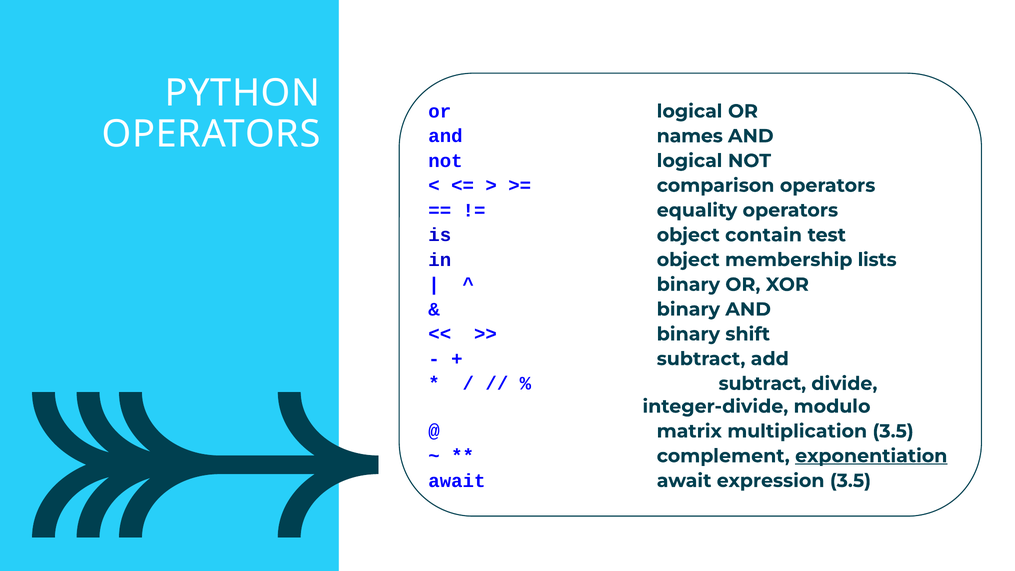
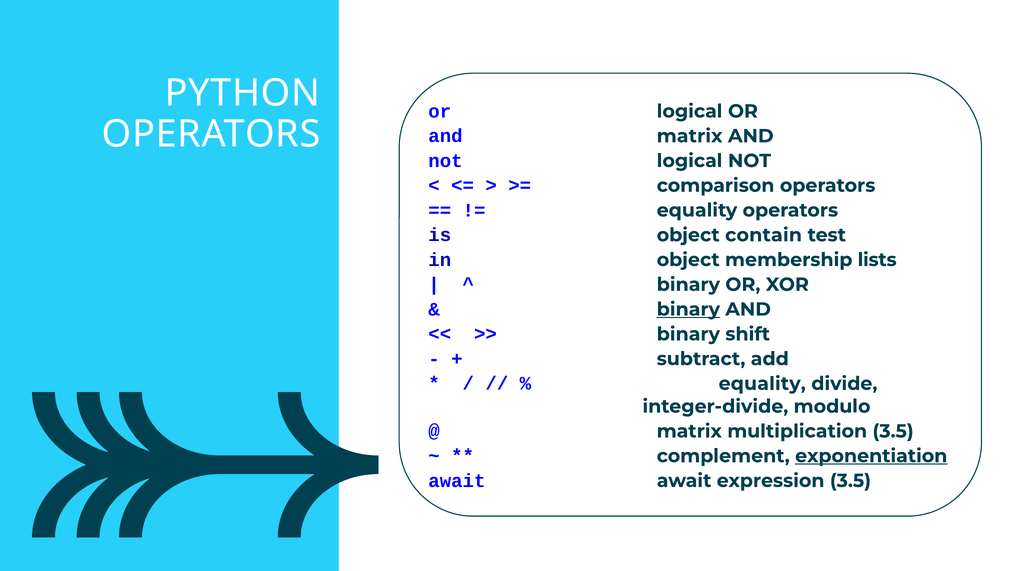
and names: names -> matrix
binary at (688, 309) underline: none -> present
subtract at (762, 384): subtract -> equality
